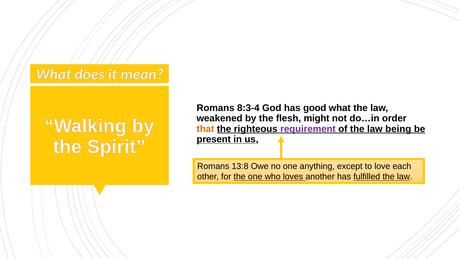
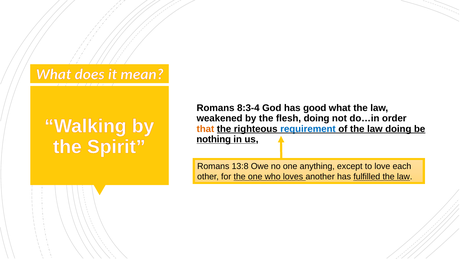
flesh might: might -> doing
requirement colour: purple -> blue
law being: being -> doing
present: present -> nothing
